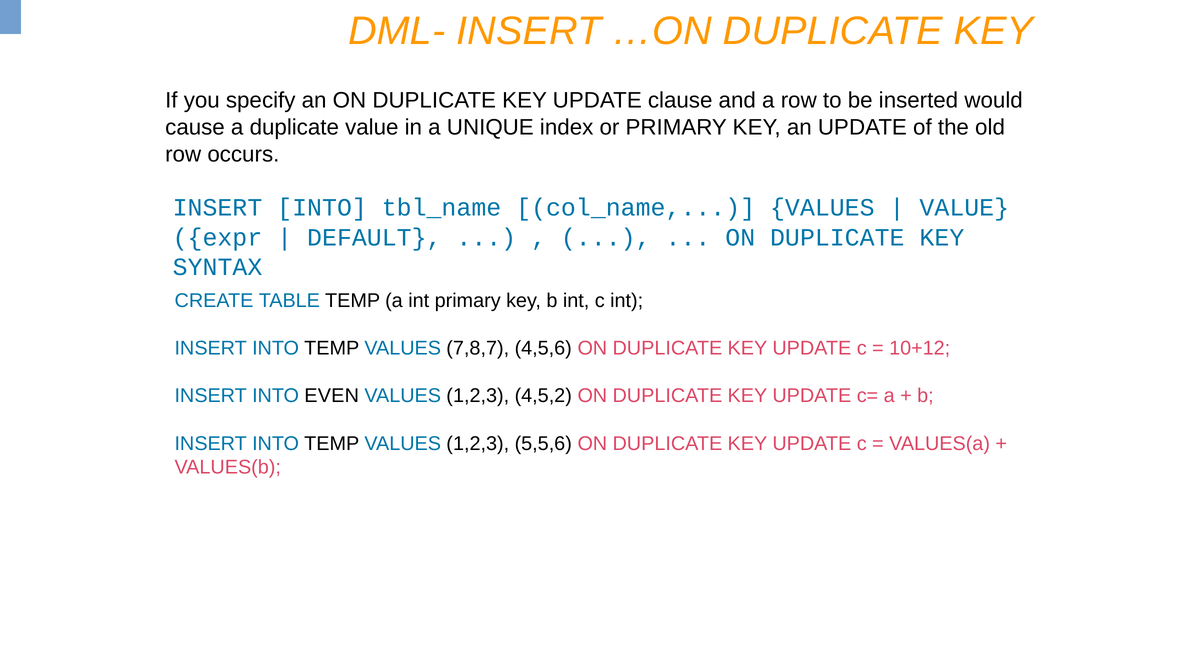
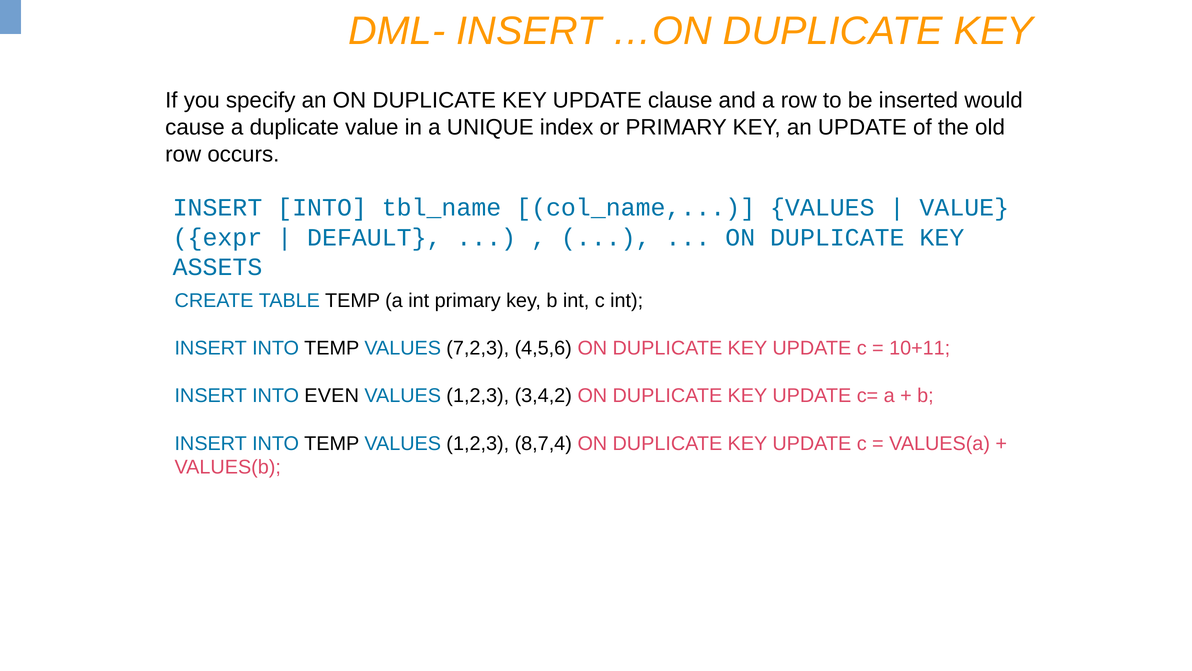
SYNTAX: SYNTAX -> ASSETS
7,8,7: 7,8,7 -> 7,2,3
10+12: 10+12 -> 10+11
4,5,2: 4,5,2 -> 3,4,2
5,5,6: 5,5,6 -> 8,7,4
